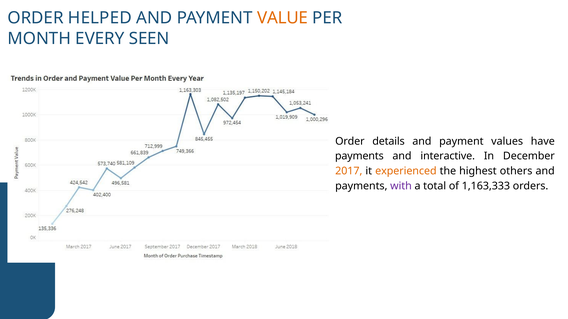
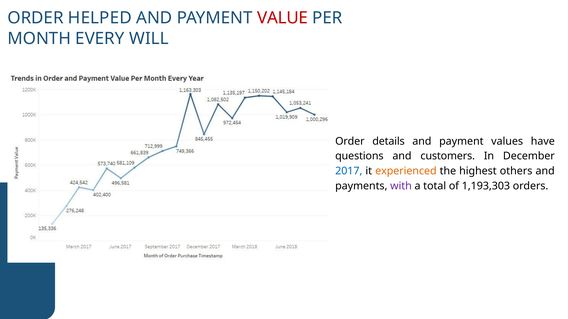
VALUE colour: orange -> red
SEEN: SEEN -> WILL
payments at (359, 156): payments -> questions
interactive: interactive -> customers
2017 colour: orange -> blue
1,163,333: 1,163,333 -> 1,193,303
